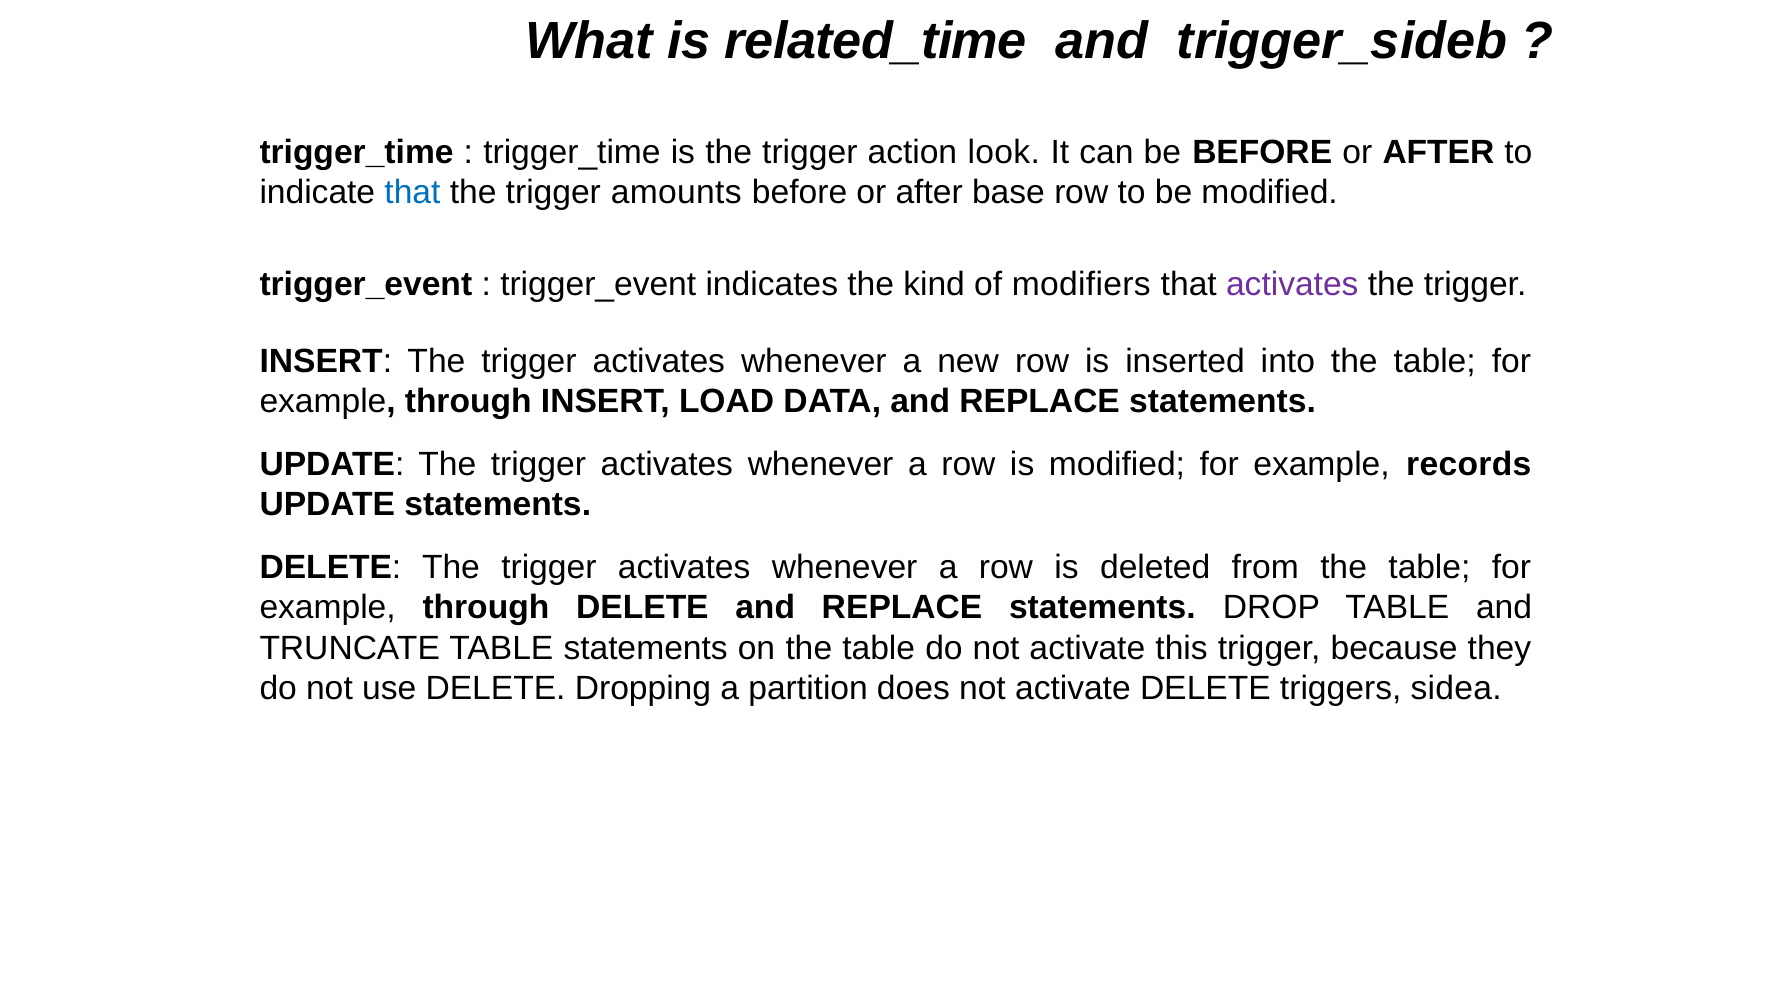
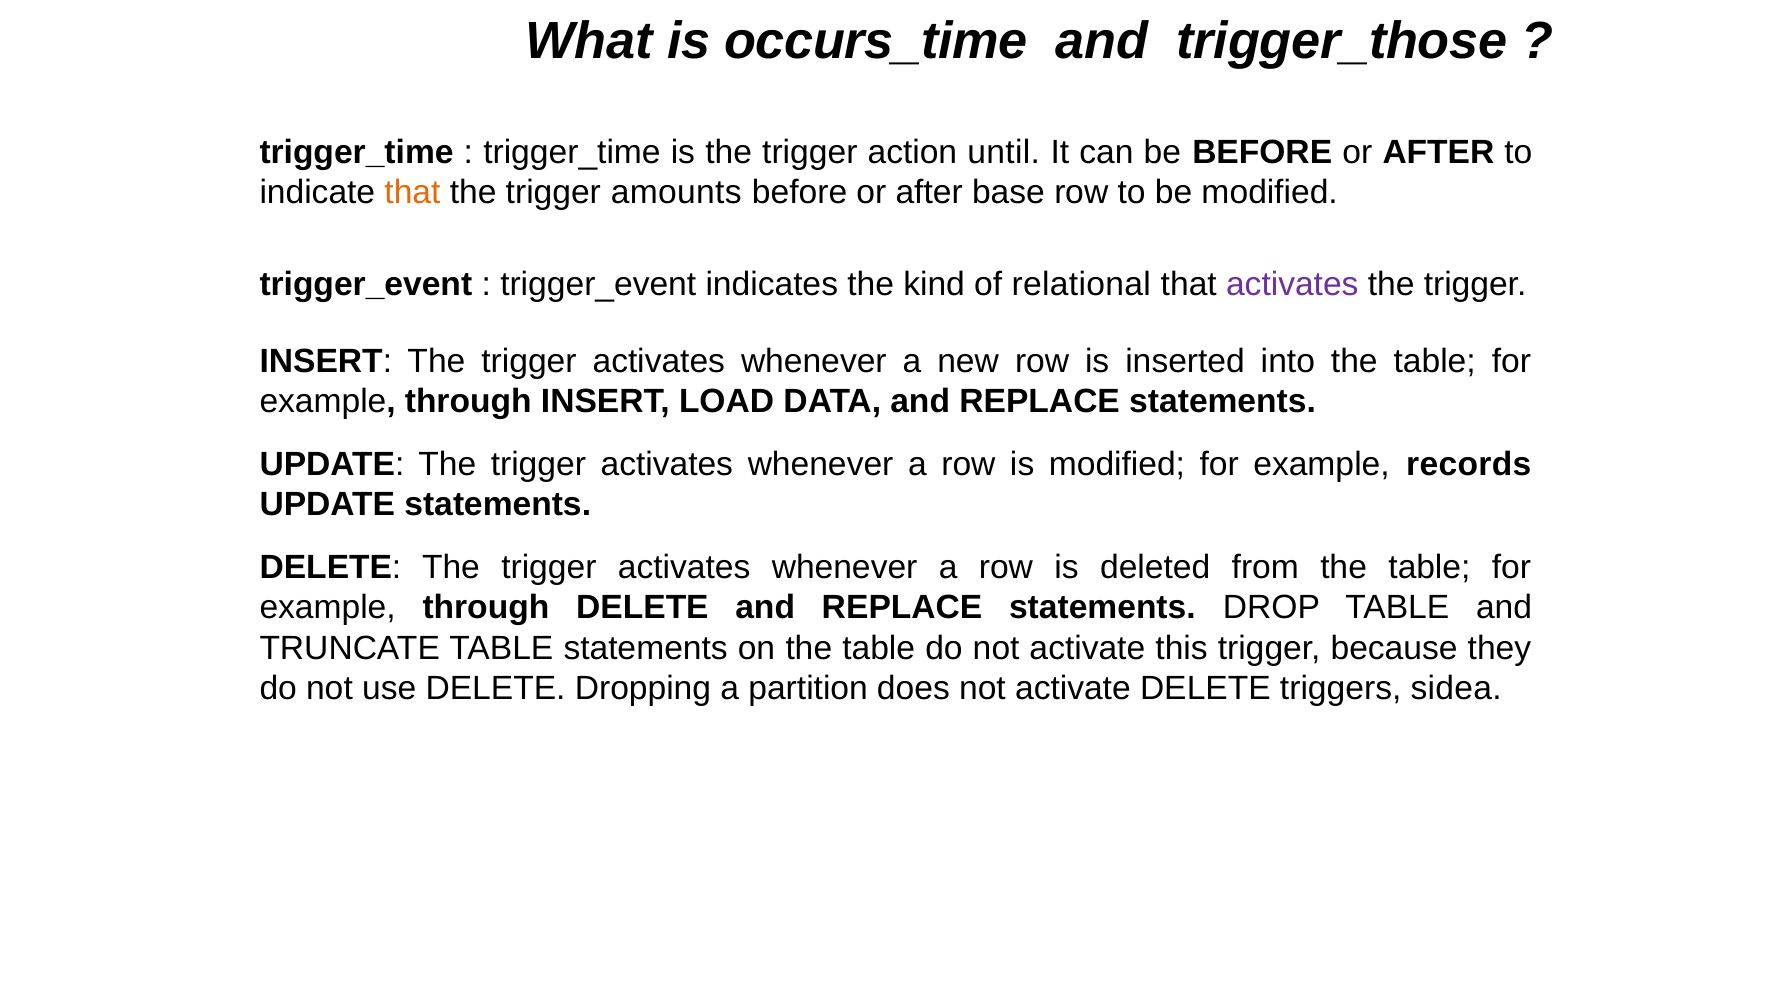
related_time: related_time -> occurs_time
trigger_sideb: trigger_sideb -> trigger_those
look: look -> until
that at (412, 193) colour: blue -> orange
modifiers: modifiers -> relational
